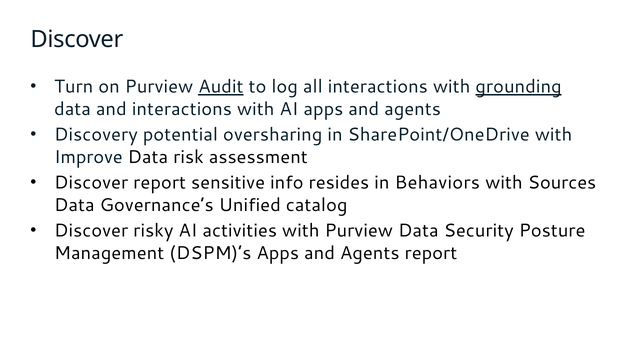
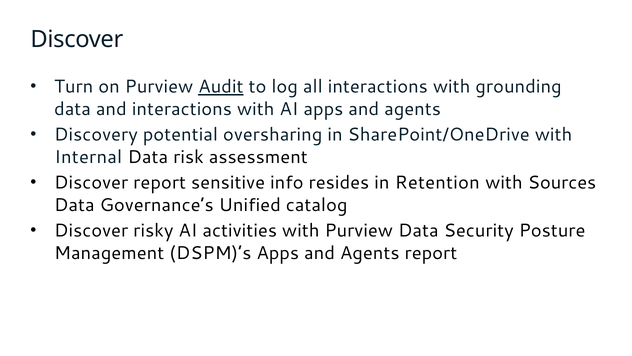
grounding underline: present -> none
Improve: Improve -> Internal
Behaviors: Behaviors -> Retention
